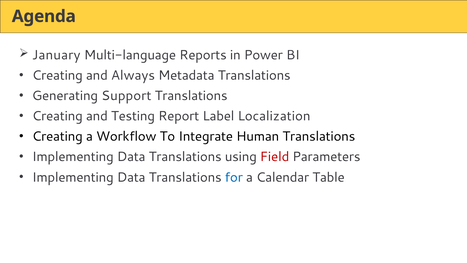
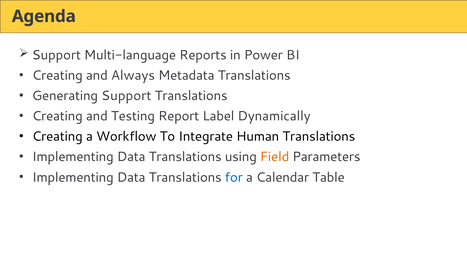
January at (56, 55): January -> Support
Localization: Localization -> Dynamically
Field colour: red -> orange
